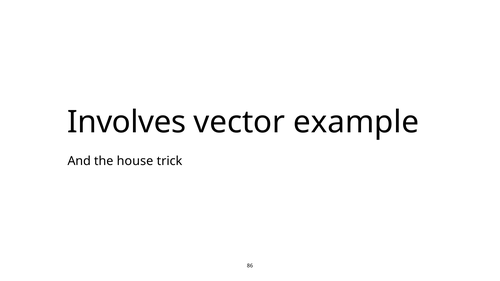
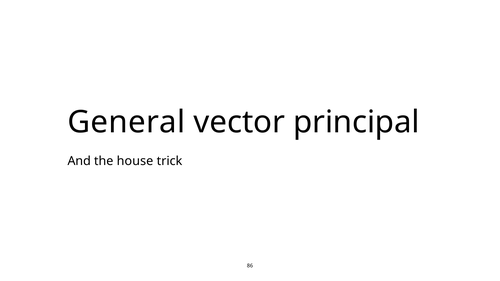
Involves: Involves -> General
example: example -> principal
